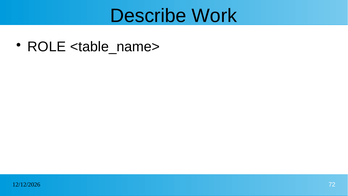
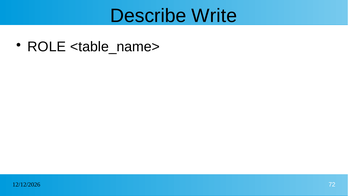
Work: Work -> Write
